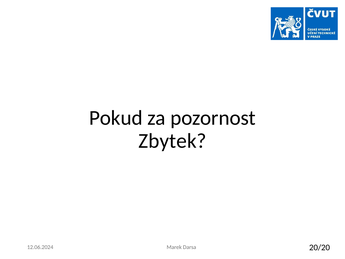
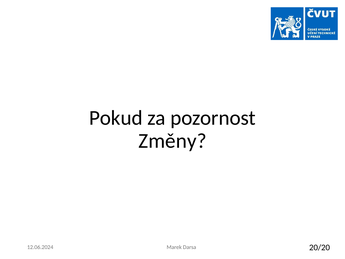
Zbytek: Zbytek -> Změny
